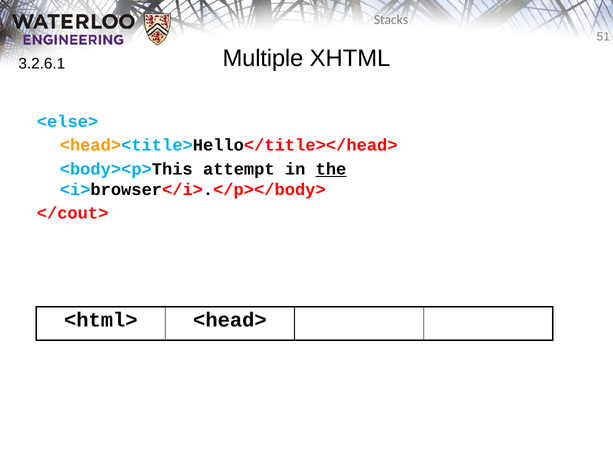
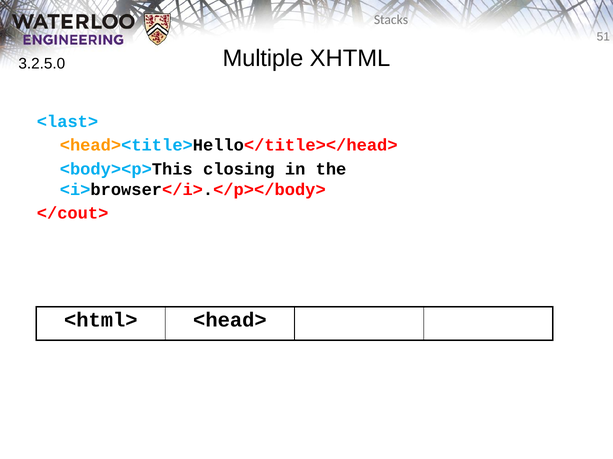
3.2.6.1: 3.2.6.1 -> 3.2.5.0
<else>: <else> -> <last>
attempt: attempt -> closing
the underline: present -> none
